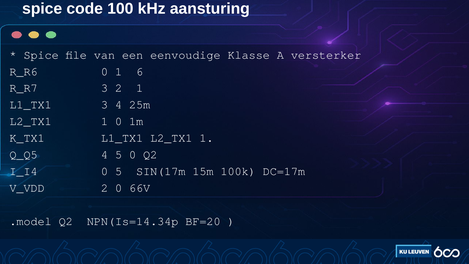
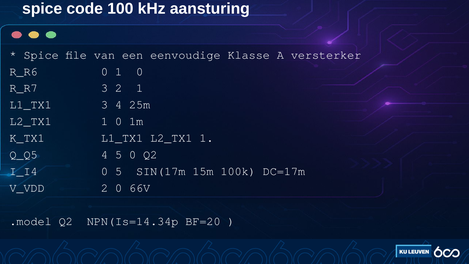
0 1 6: 6 -> 0
